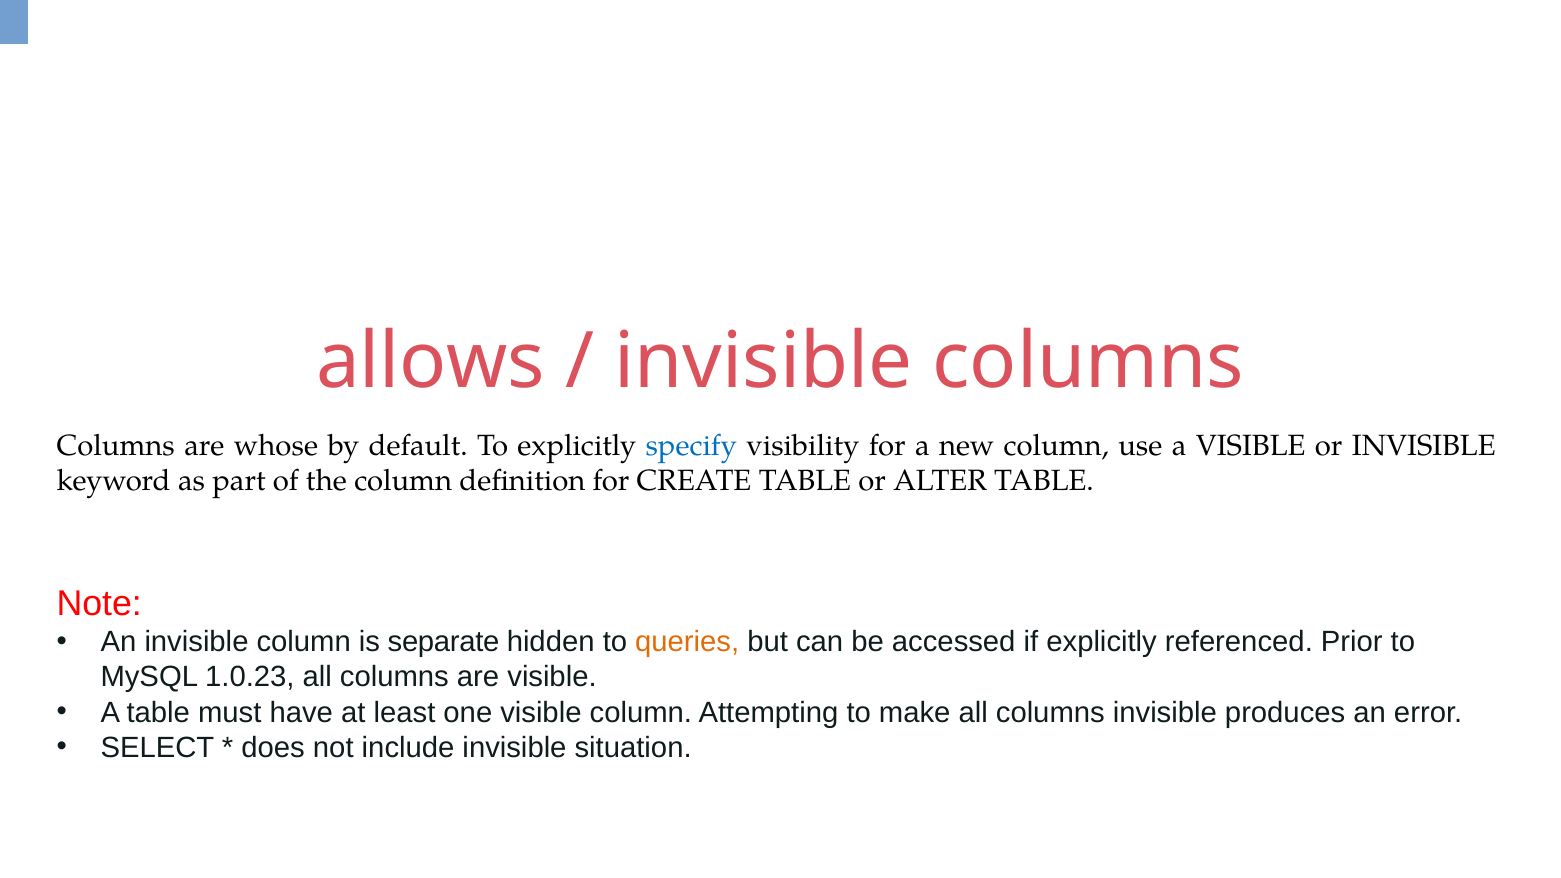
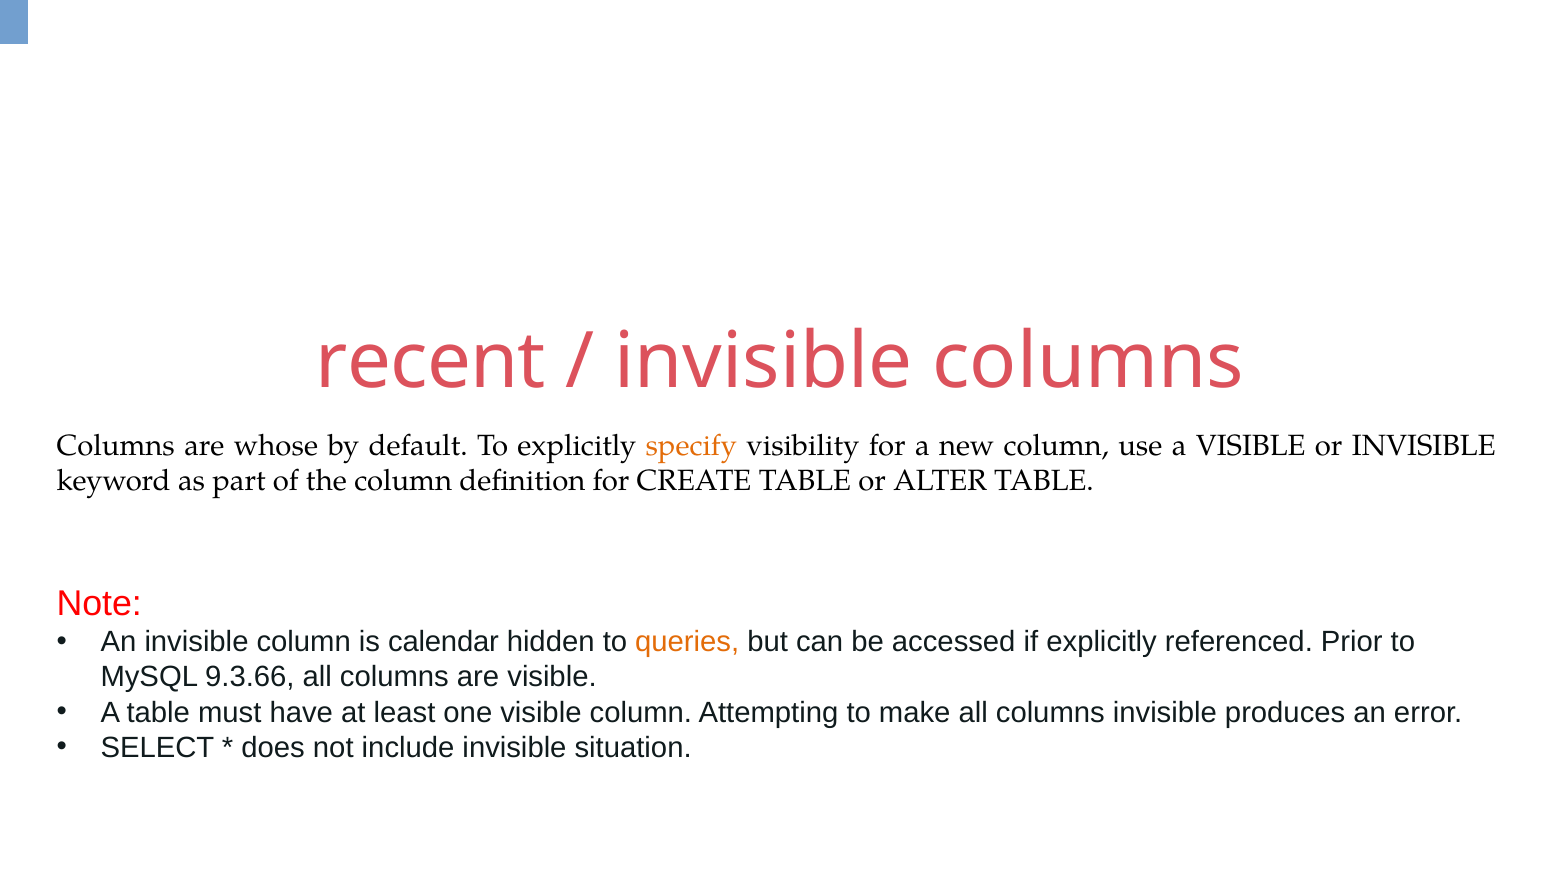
allows: allows -> recent
specify colour: blue -> orange
separate: separate -> calendar
1.0.23: 1.0.23 -> 9.3.66
